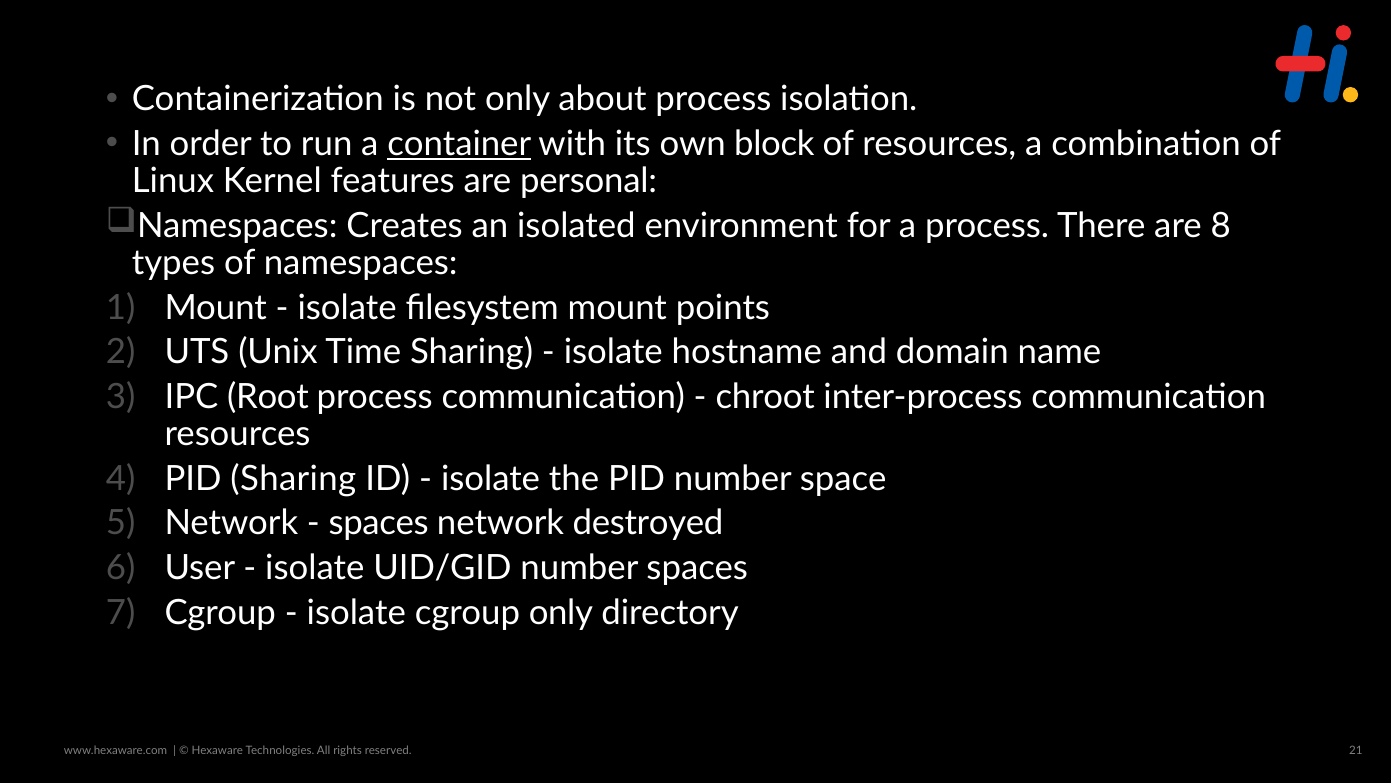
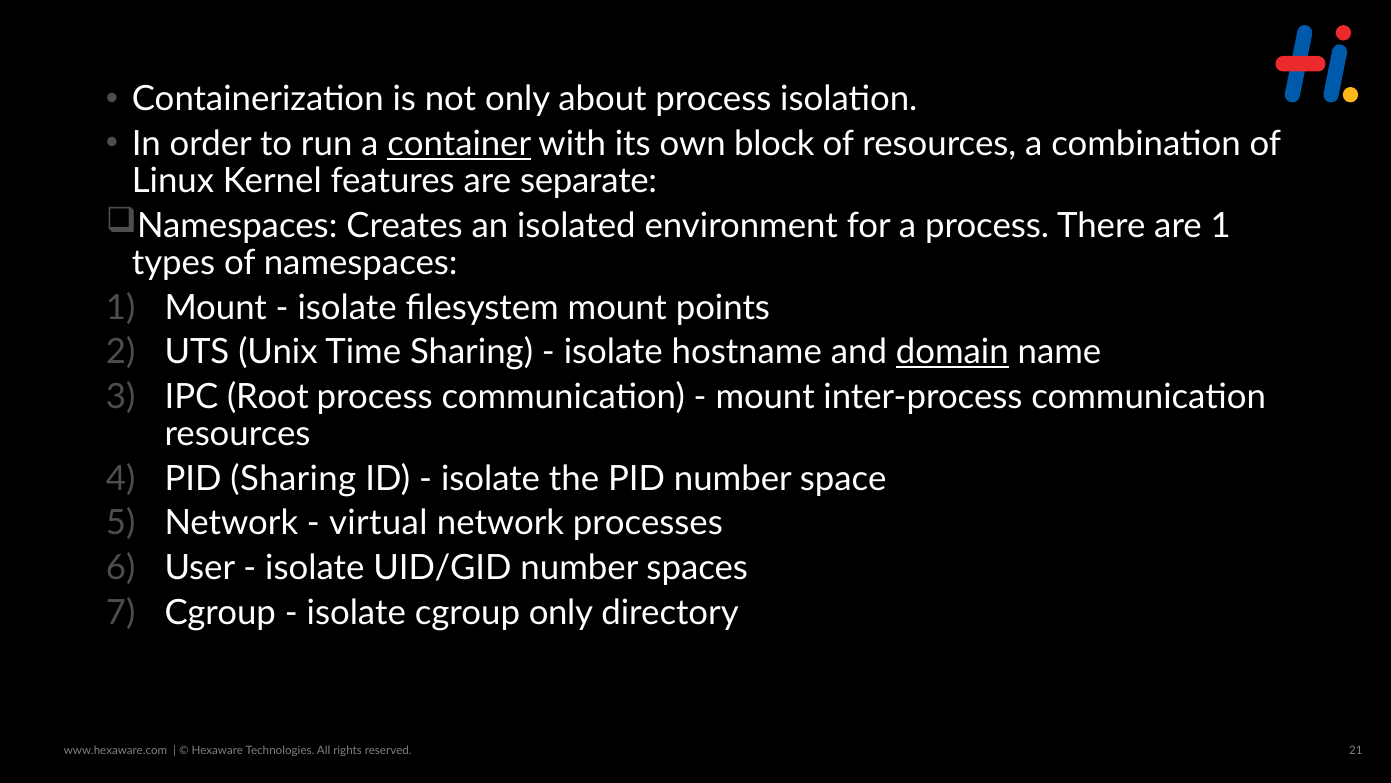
personal: personal -> separate
are 8: 8 -> 1
domain underline: none -> present
chroot at (765, 397): chroot -> mount
spaces at (379, 523): spaces -> virtual
destroyed: destroyed -> processes
